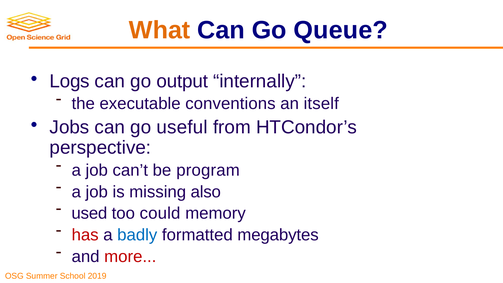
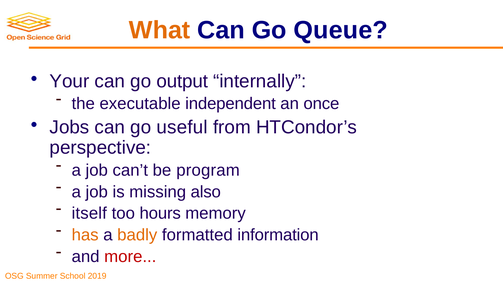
Logs: Logs -> Your
conventions: conventions -> independent
itself: itself -> once
used: used -> itself
could: could -> hours
has colour: red -> orange
badly colour: blue -> orange
megabytes: megabytes -> information
